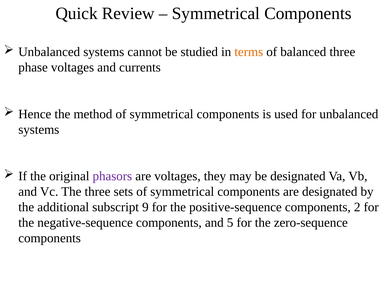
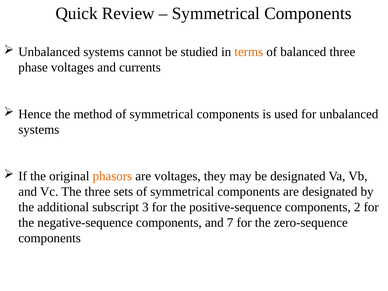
phasors colour: purple -> orange
9: 9 -> 3
5: 5 -> 7
